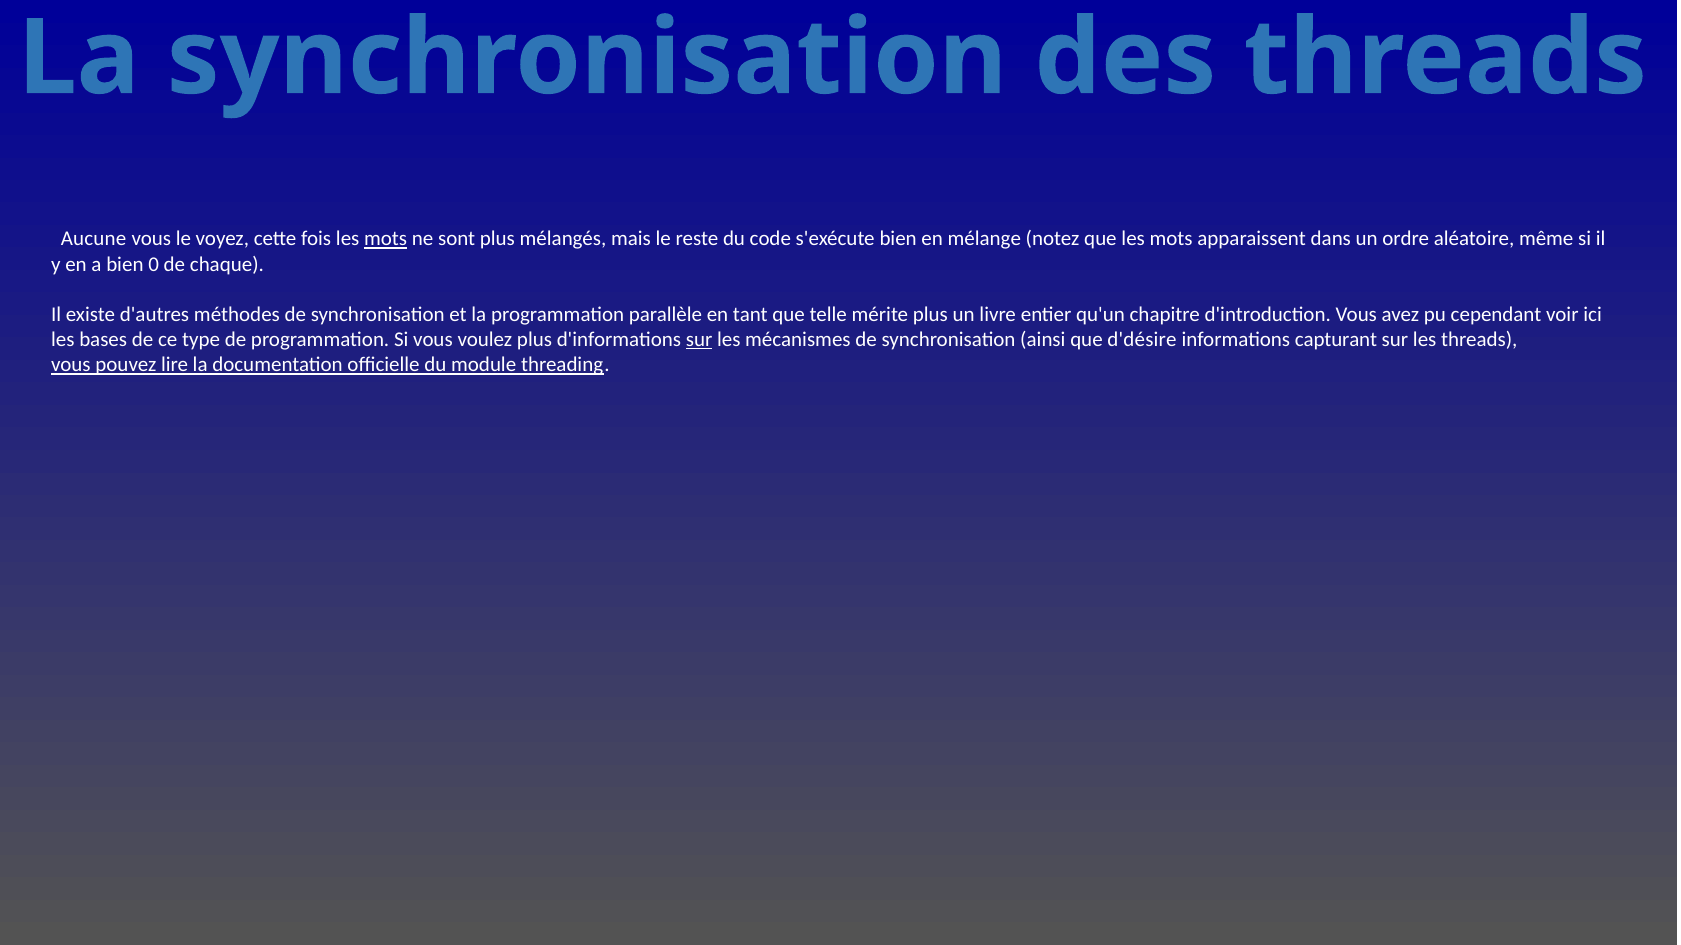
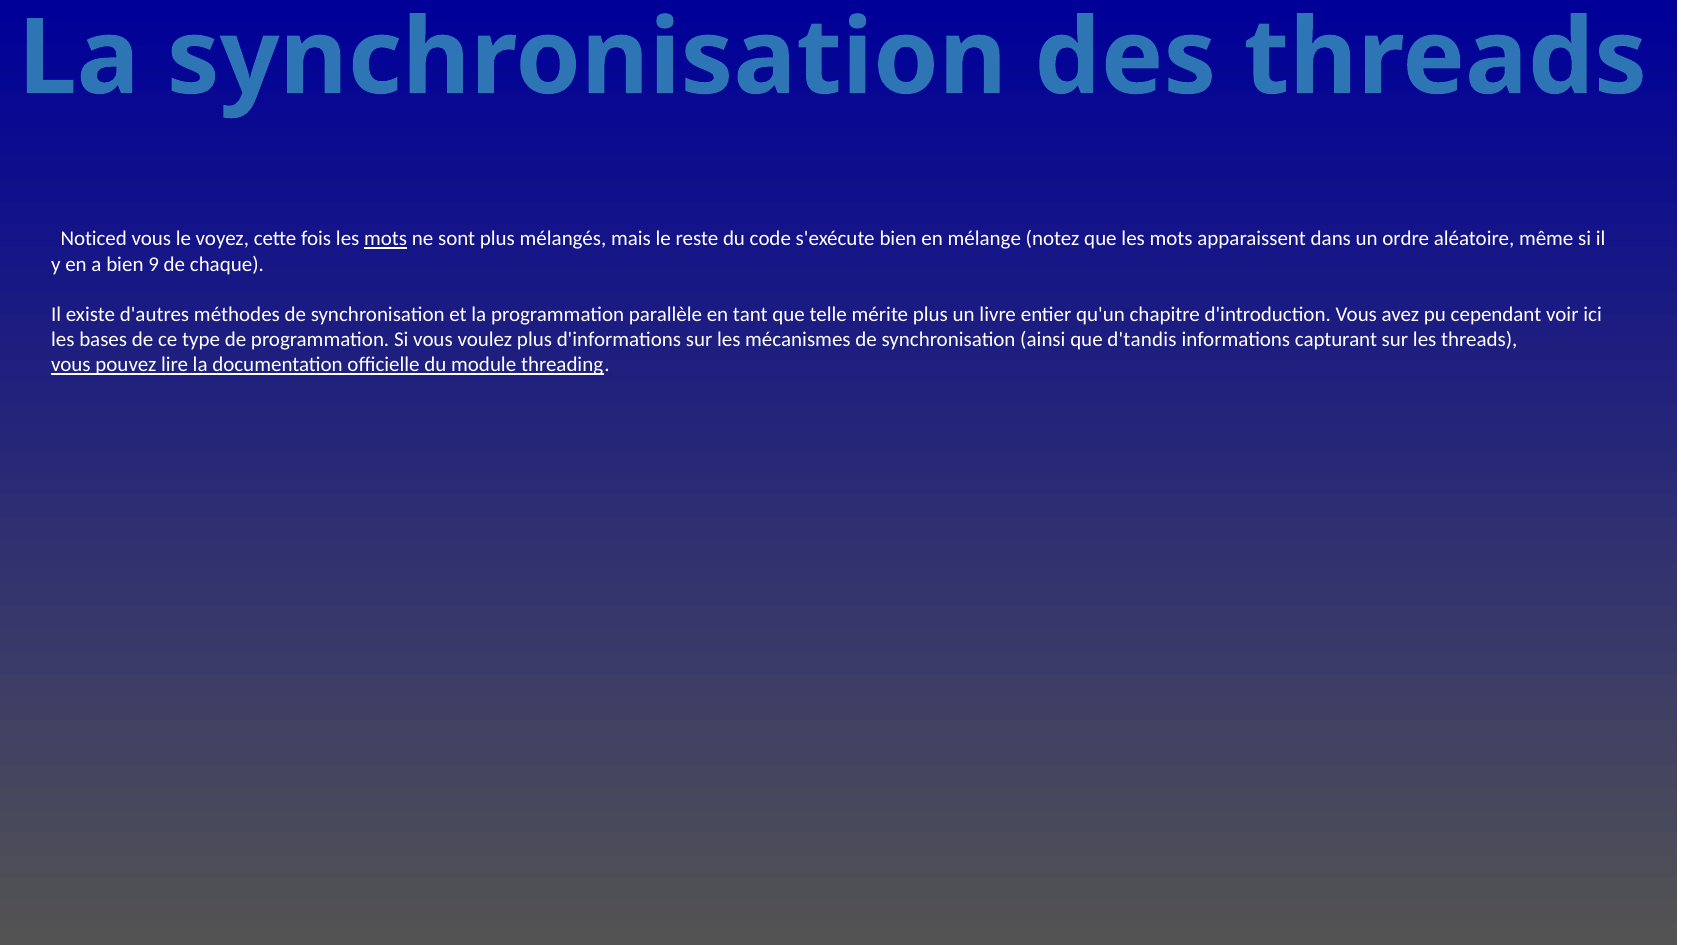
Aucune: Aucune -> Noticed
0: 0 -> 9
sur at (699, 340) underline: present -> none
d'désire: d'désire -> d'tandis
